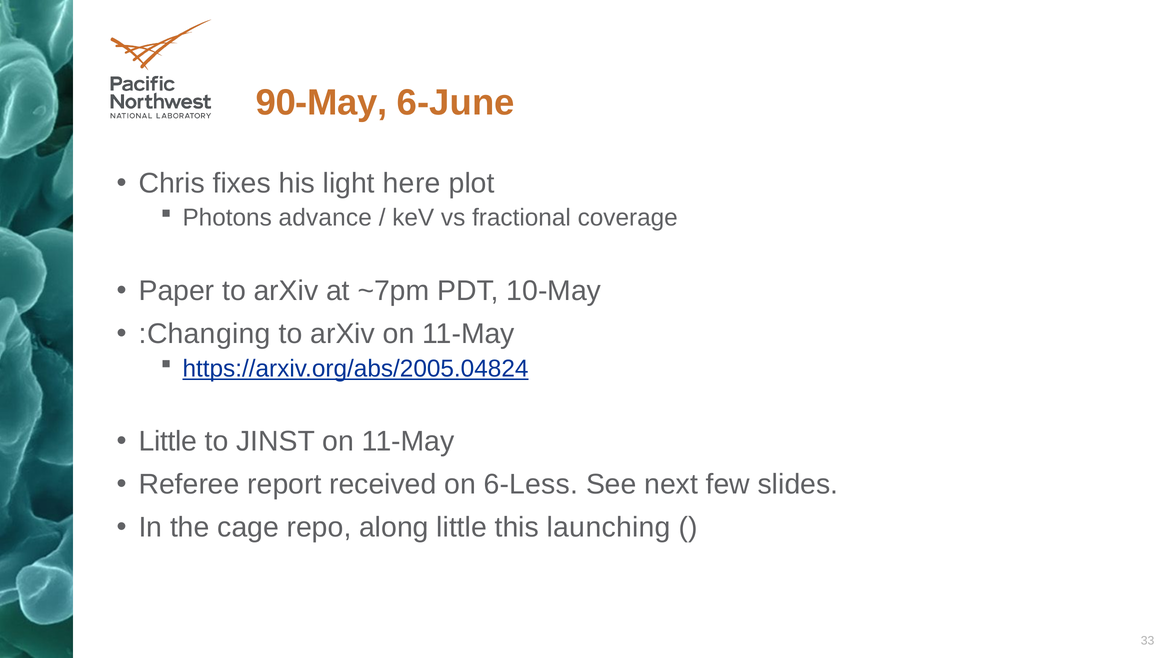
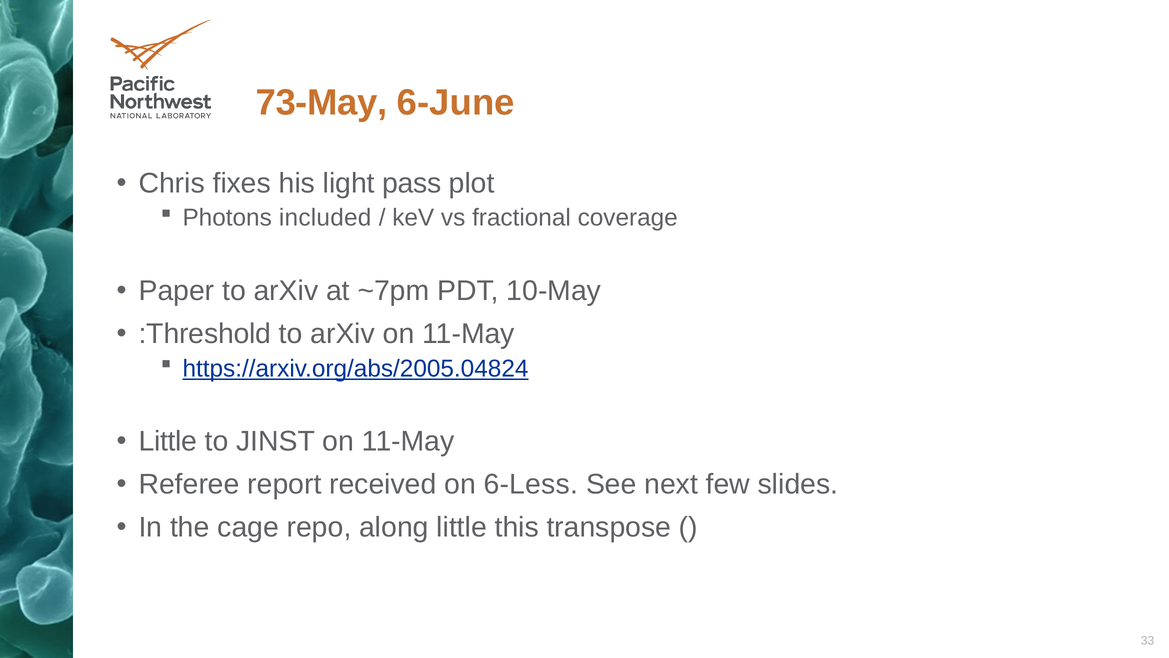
90-May: 90-May -> 73-May
here: here -> pass
advance: advance -> included
:Changing: :Changing -> :Threshold
launching: launching -> transpose
